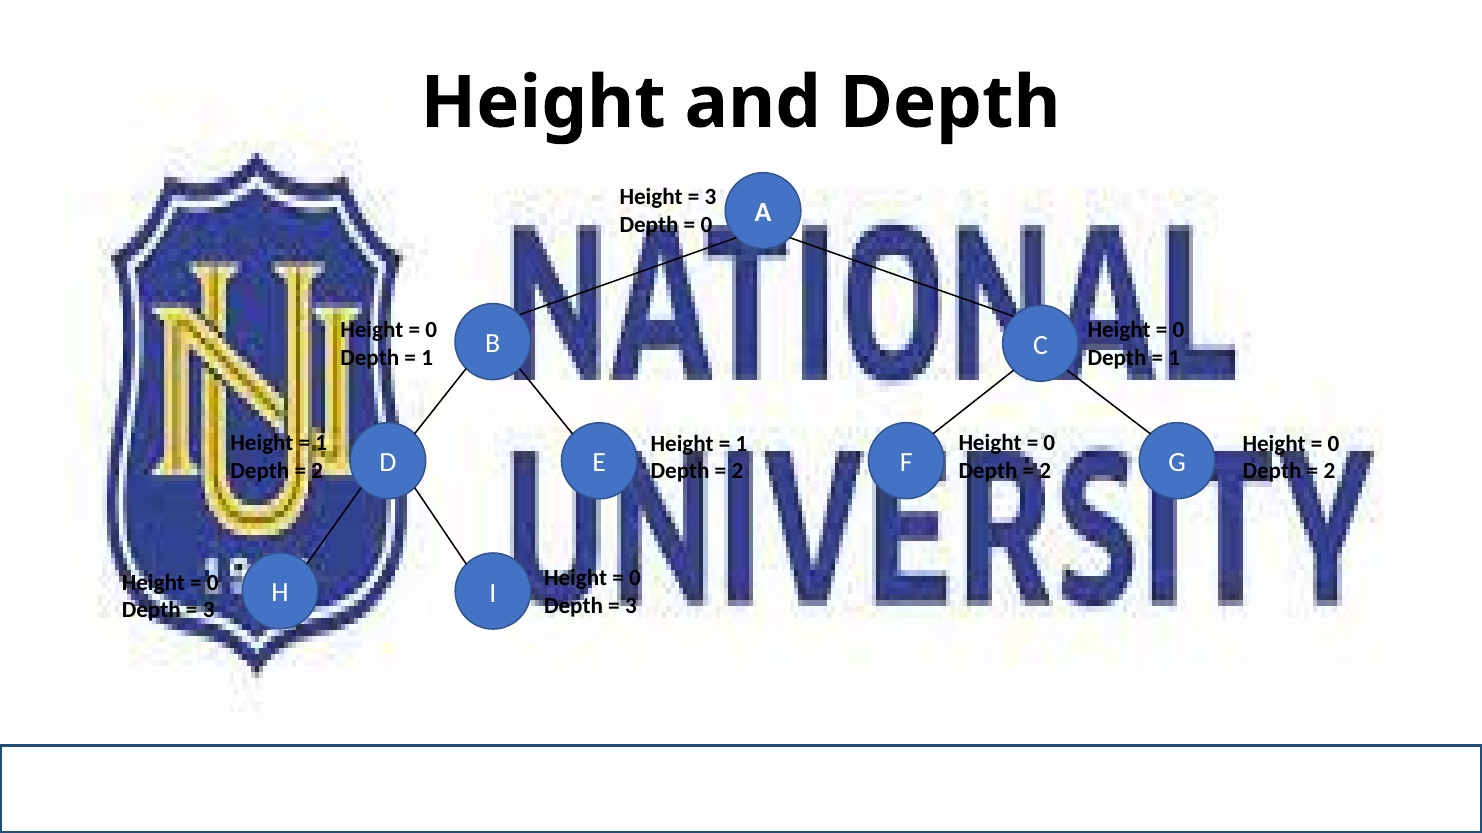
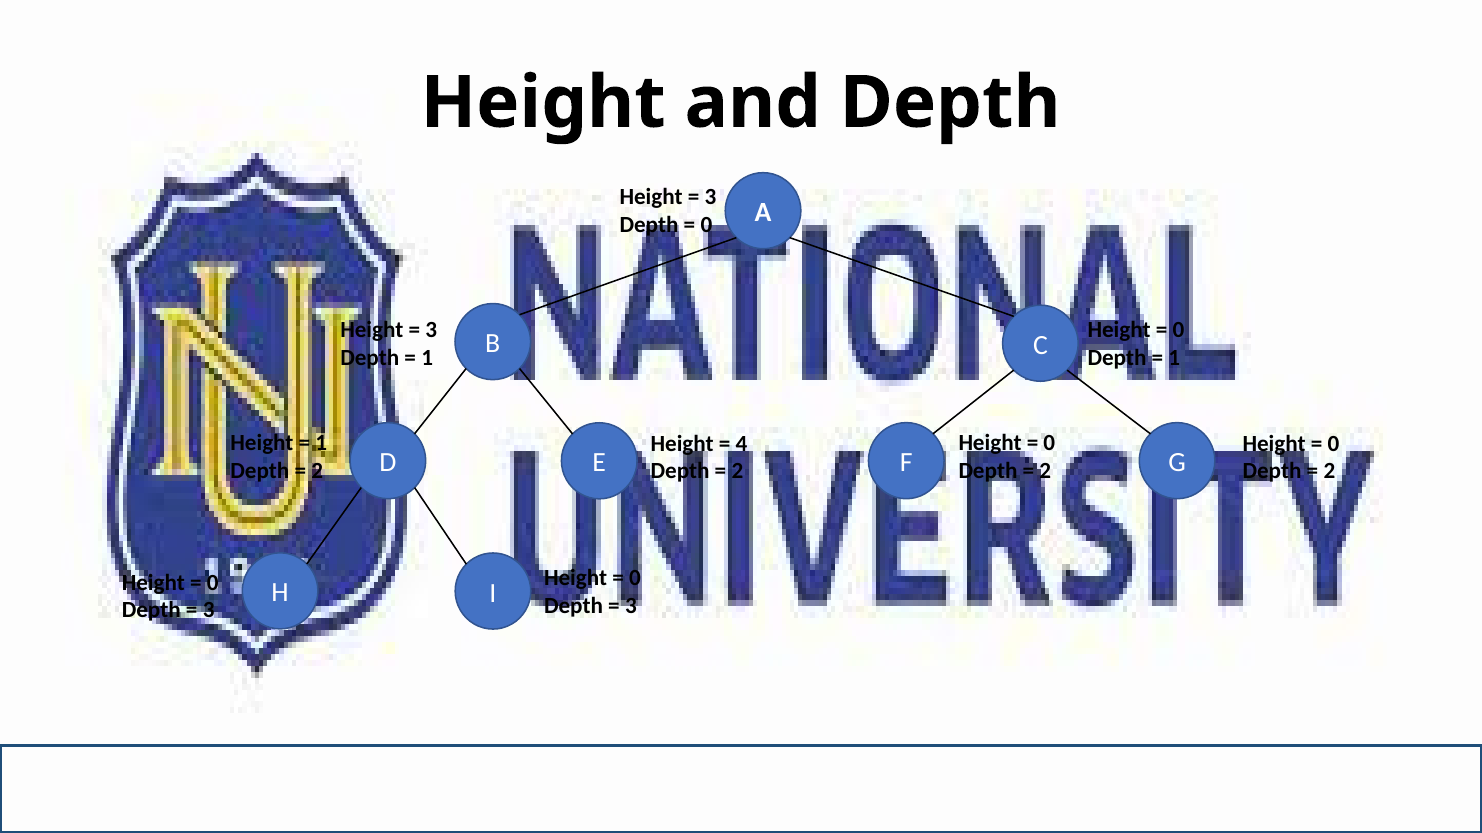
0 at (431, 331): 0 -> 3
1 at (741, 444): 1 -> 4
